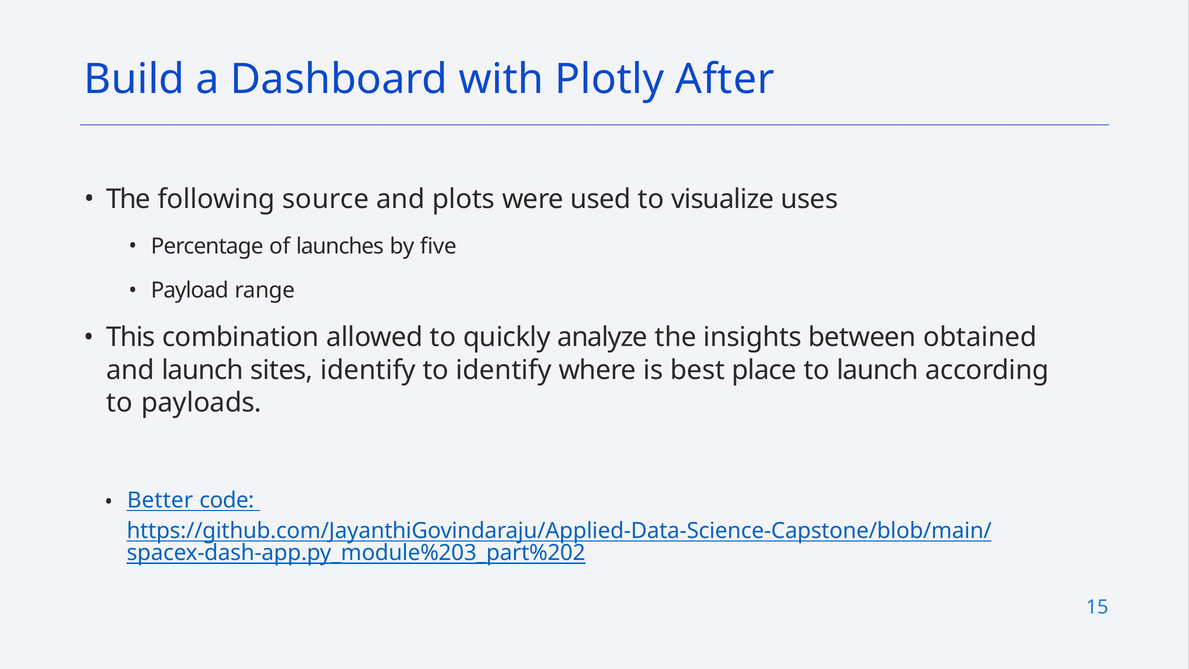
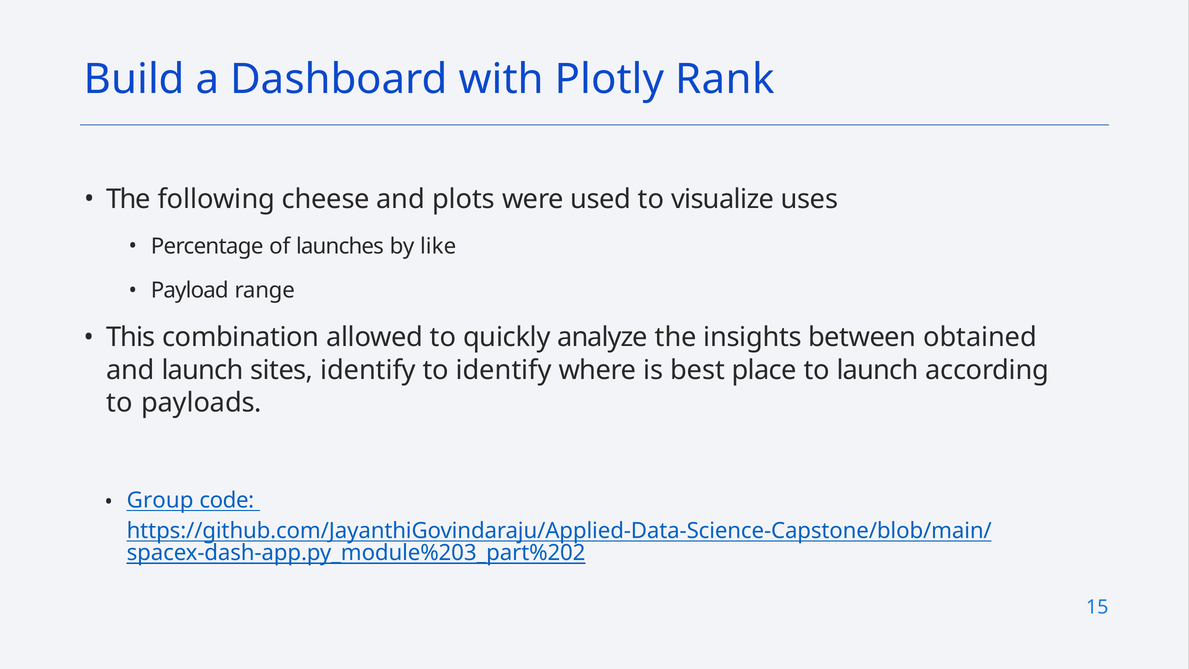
After: After -> Rank
source: source -> cheese
five: five -> like
Better: Better -> Group
